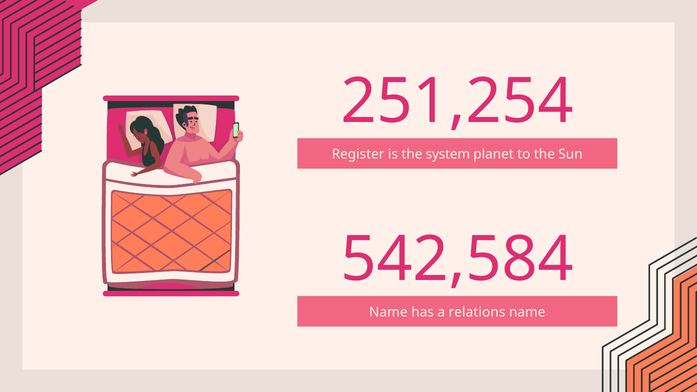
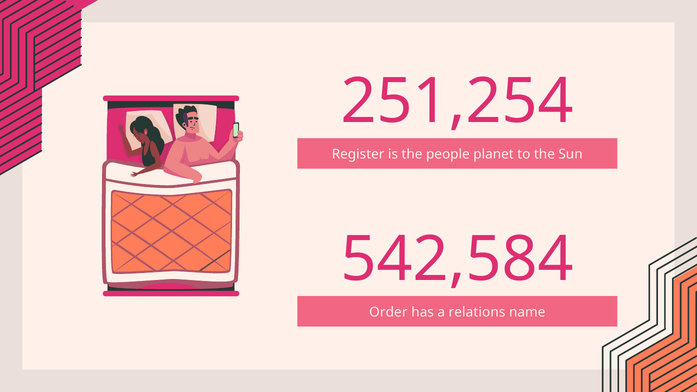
system: system -> people
Name at (388, 312): Name -> Order
